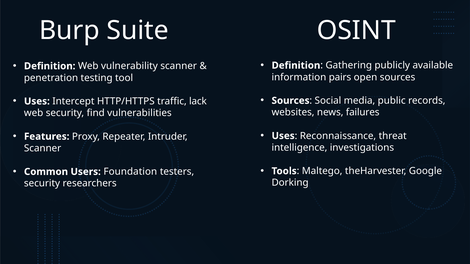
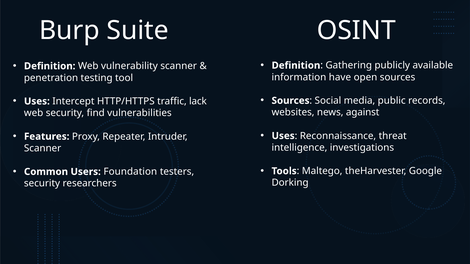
pairs: pairs -> have
failures: failures -> against
